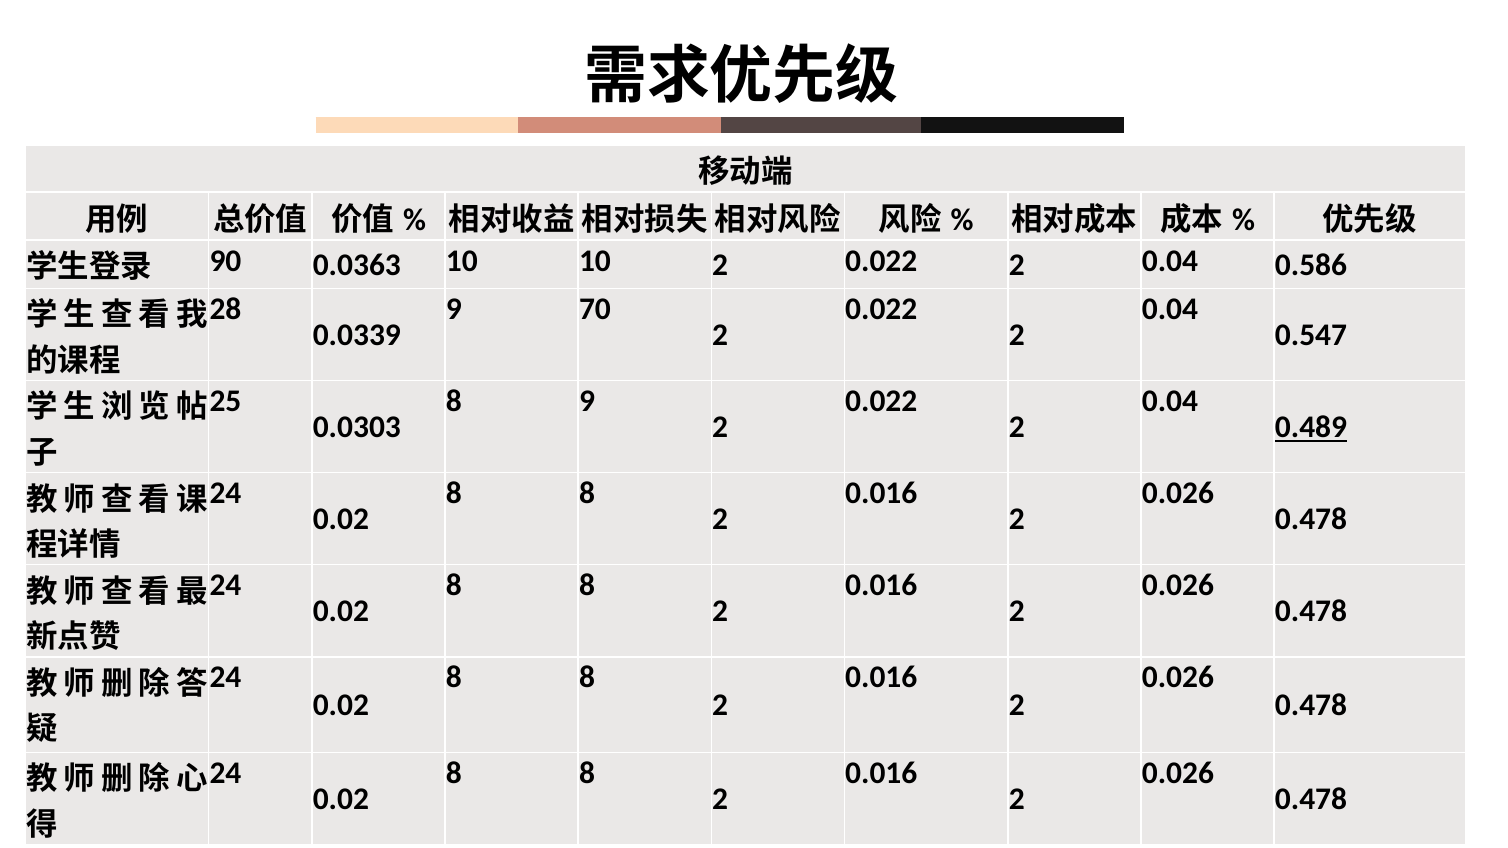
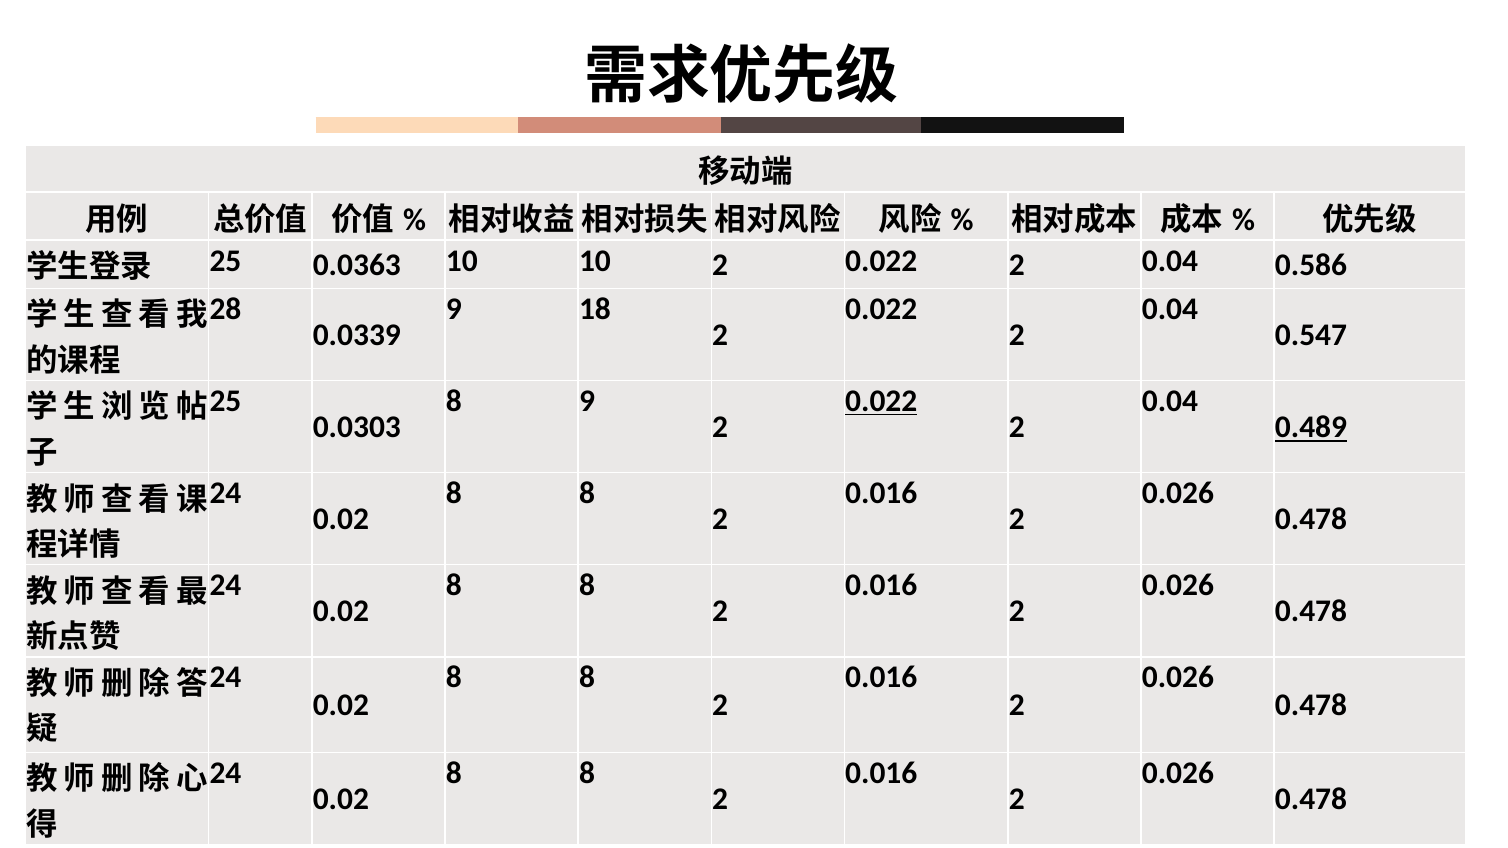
90 at (225, 261): 90 -> 25
70: 70 -> 18
0.022 at (881, 401) underline: none -> present
